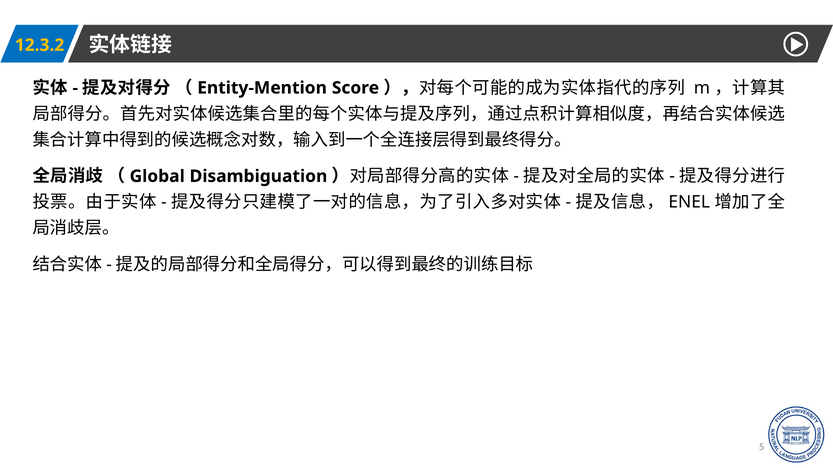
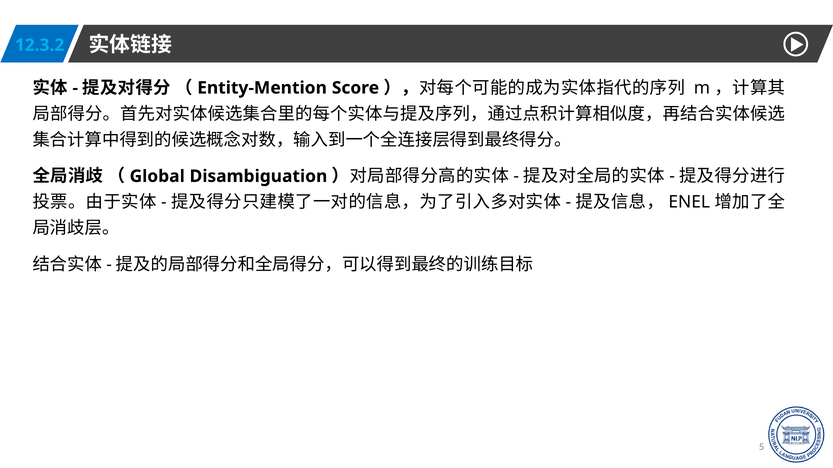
12.3.2 colour: yellow -> light blue
